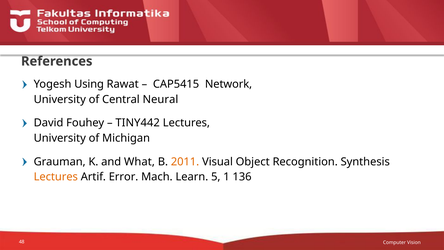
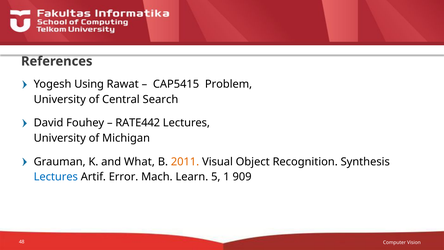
Network: Network -> Problem
Neural: Neural -> Search
TINY442: TINY442 -> RATE442
Lectures at (56, 177) colour: orange -> blue
136: 136 -> 909
